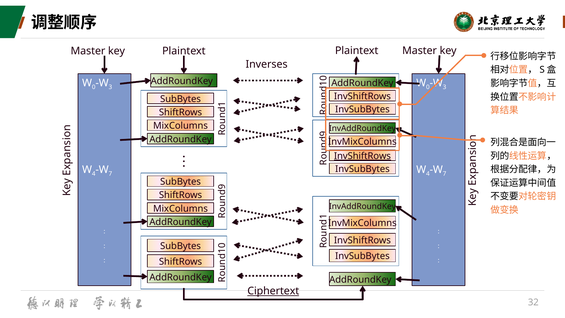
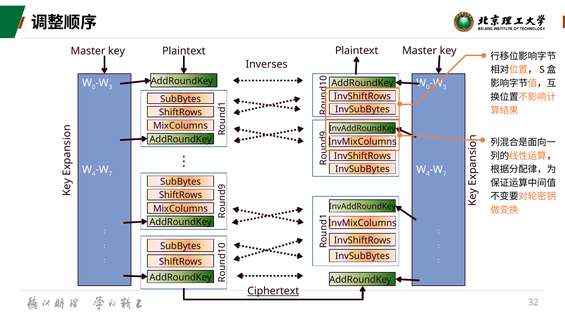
InvShiftRows at (362, 156) underline: present -> none
